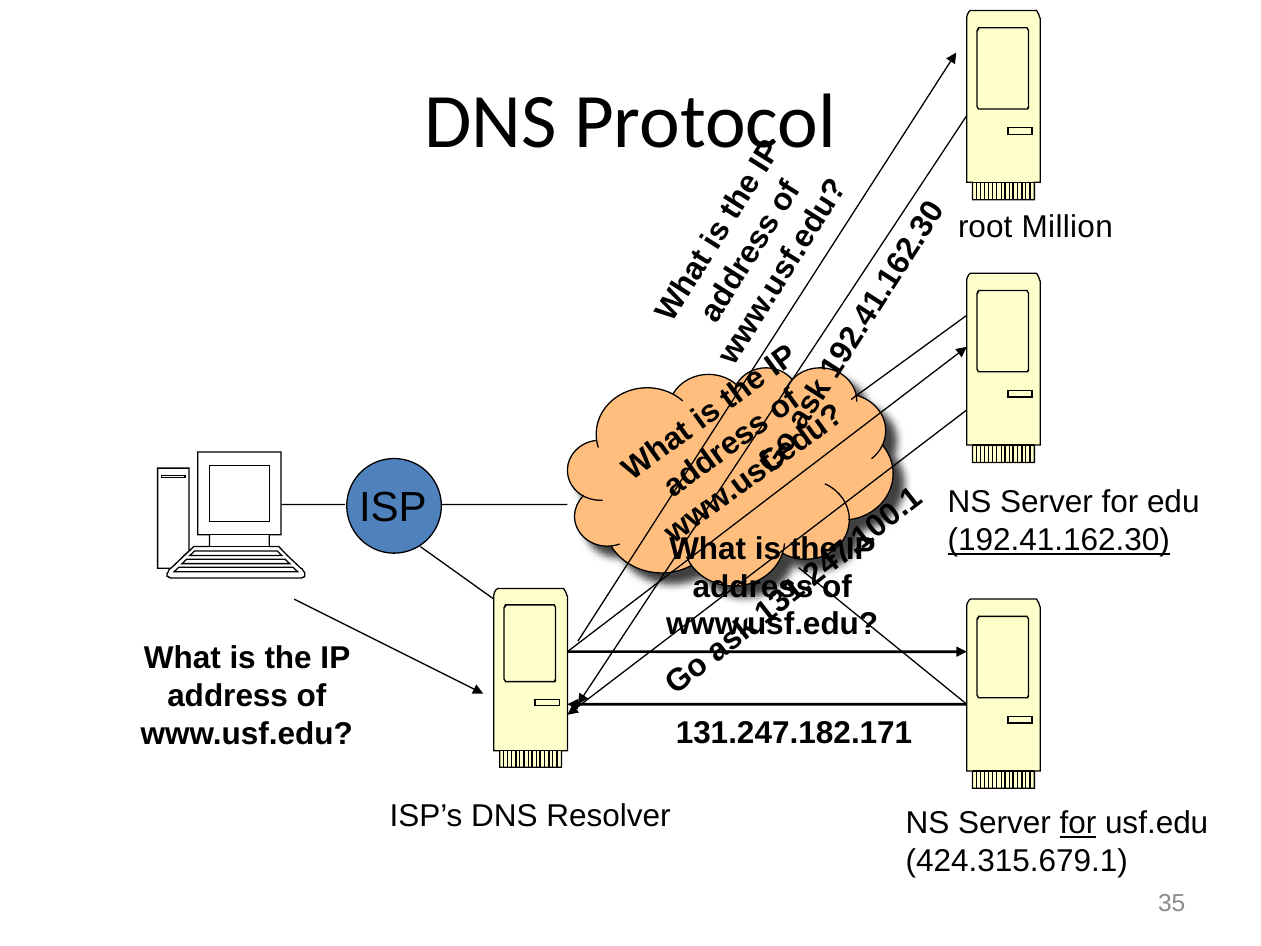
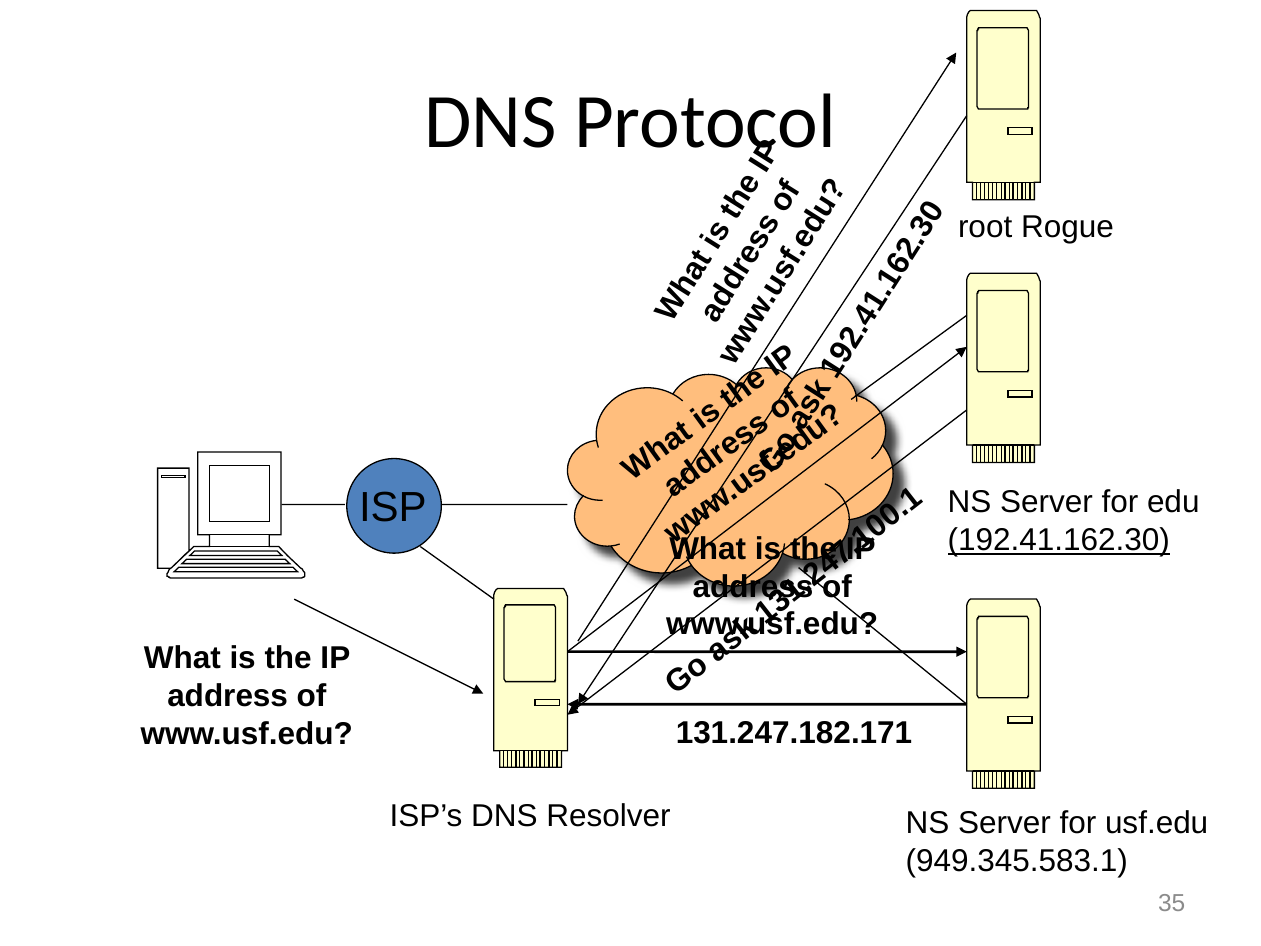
Million: Million -> Rogue
for at (1078, 823) underline: present -> none
424.315.679.1: 424.315.679.1 -> 949.345.583.1
